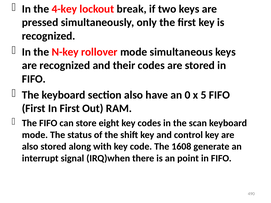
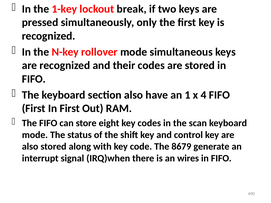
4-key: 4-key -> 1-key
0: 0 -> 1
5: 5 -> 4
1608: 1608 -> 8679
point: point -> wires
